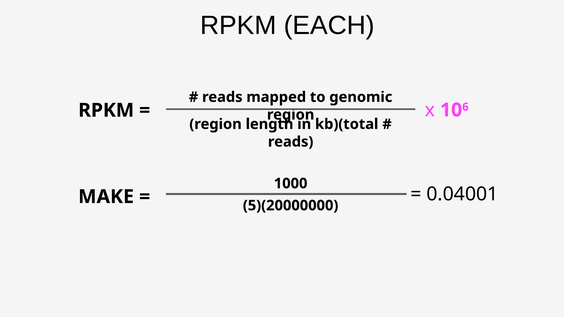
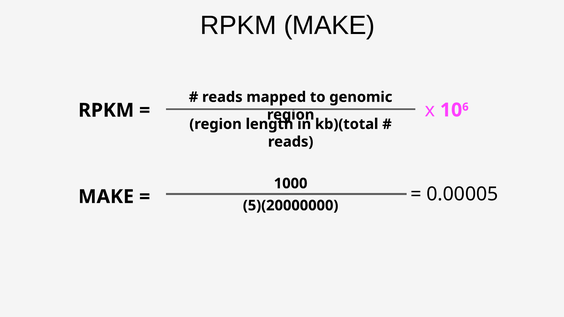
RPKM EACH: EACH -> MAKE
0.04001: 0.04001 -> 0.00005
